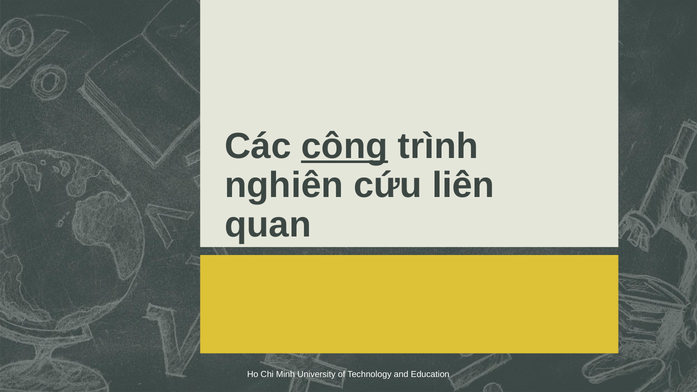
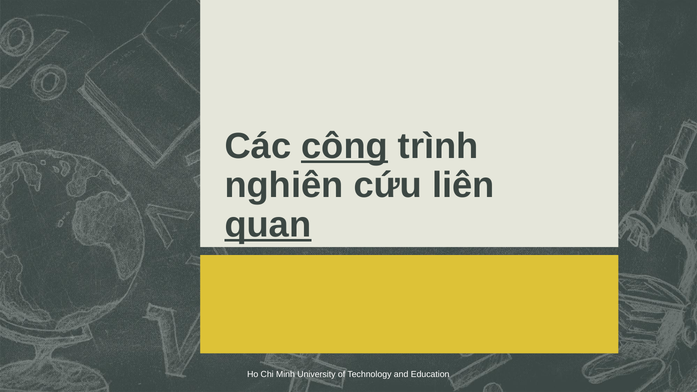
quan underline: none -> present
